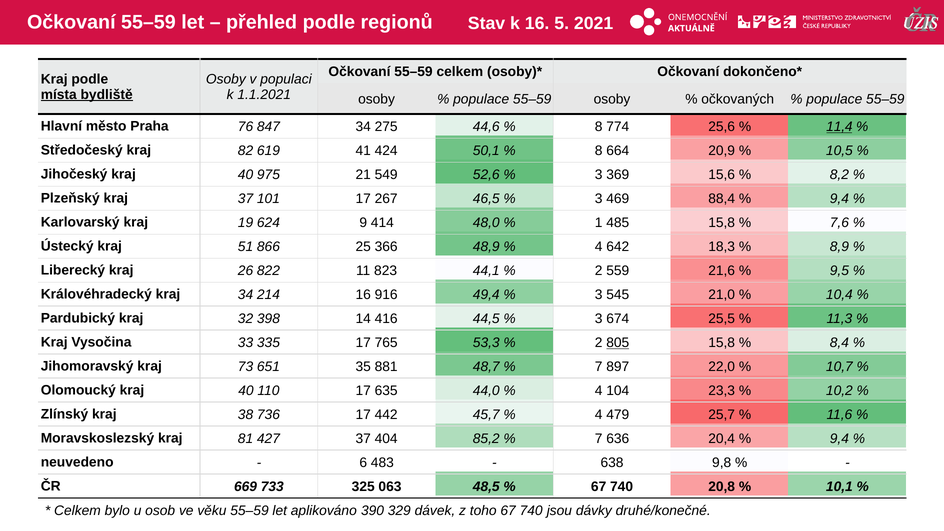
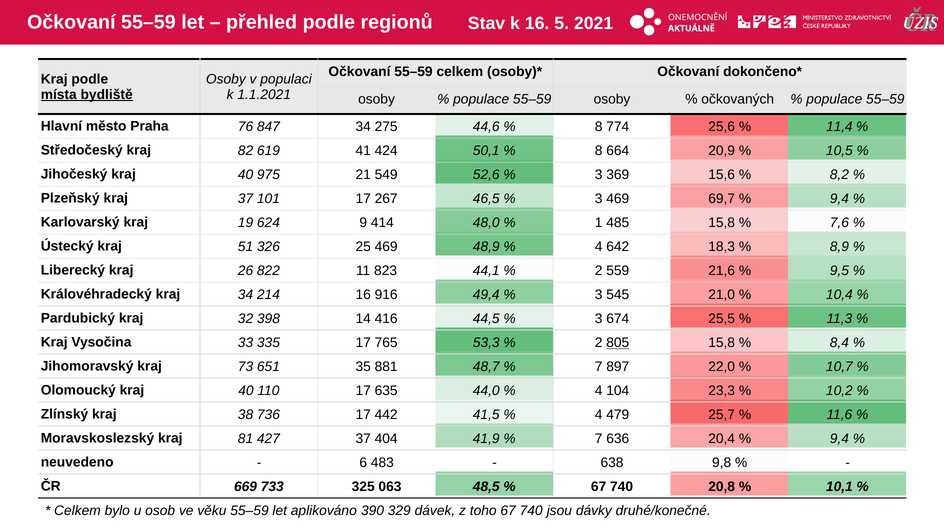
11,4 underline: present -> none
88,4: 88,4 -> 69,7
866: 866 -> 326
25 366: 366 -> 469
45,7: 45,7 -> 41,5
85,2: 85,2 -> 41,9
